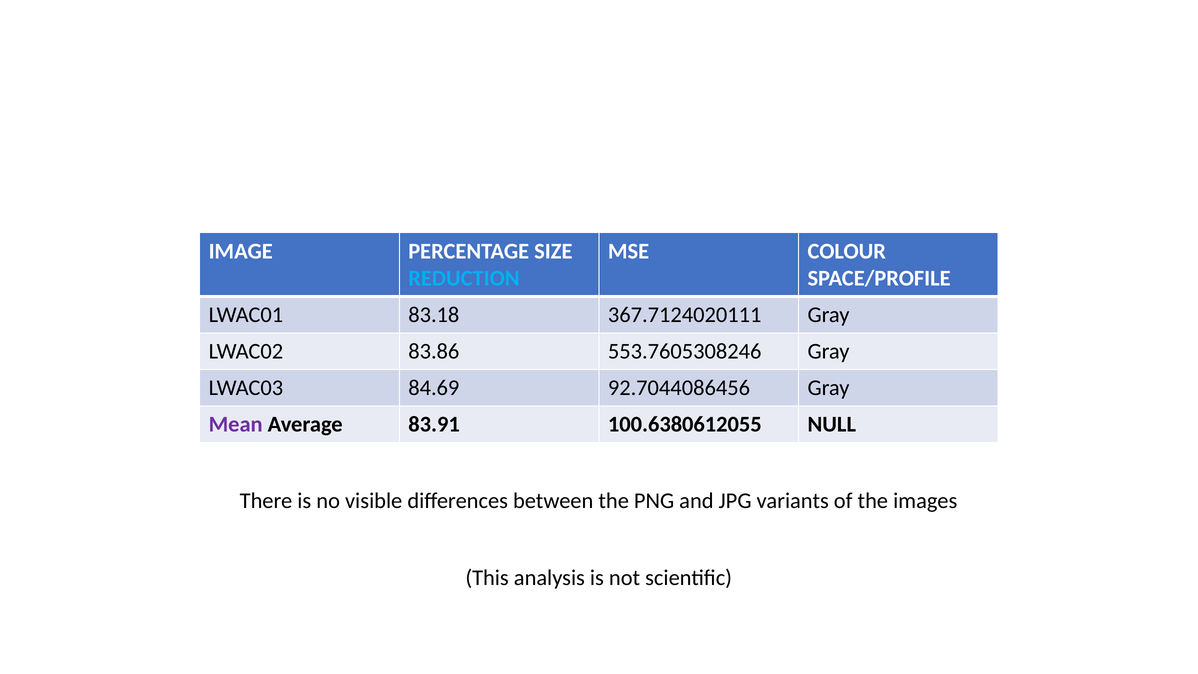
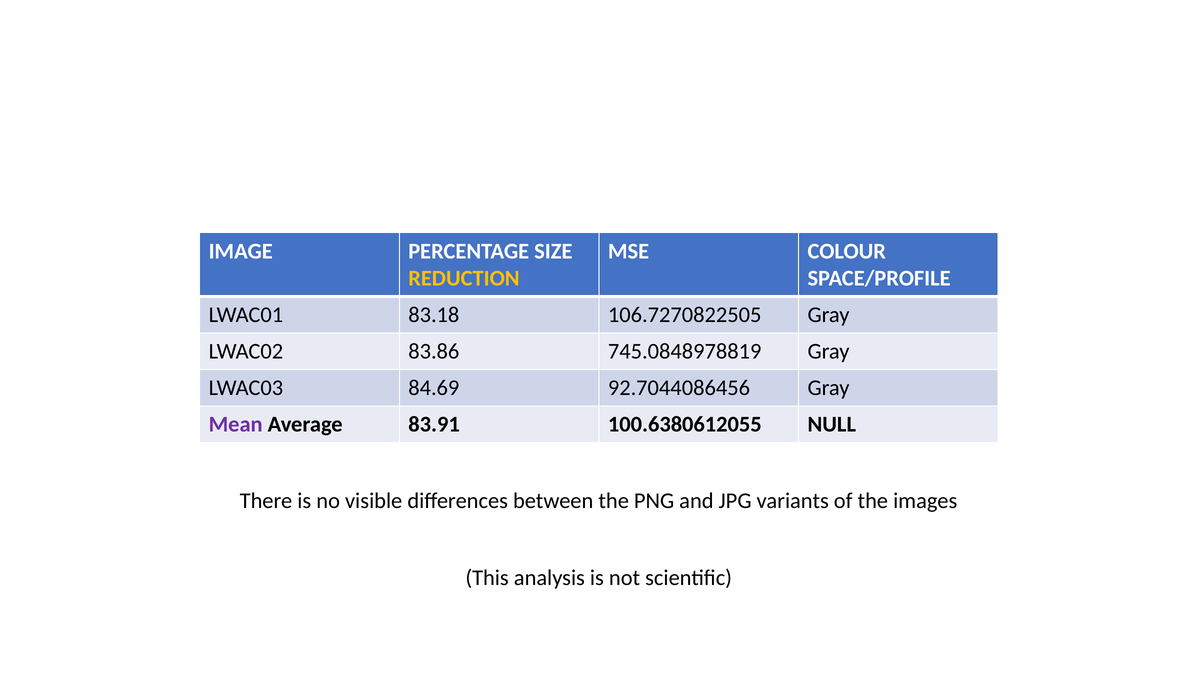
REDUCTION colour: light blue -> yellow
367.7124020111: 367.7124020111 -> 106.7270822505
553.7605308246: 553.7605308246 -> 745.0848978819
